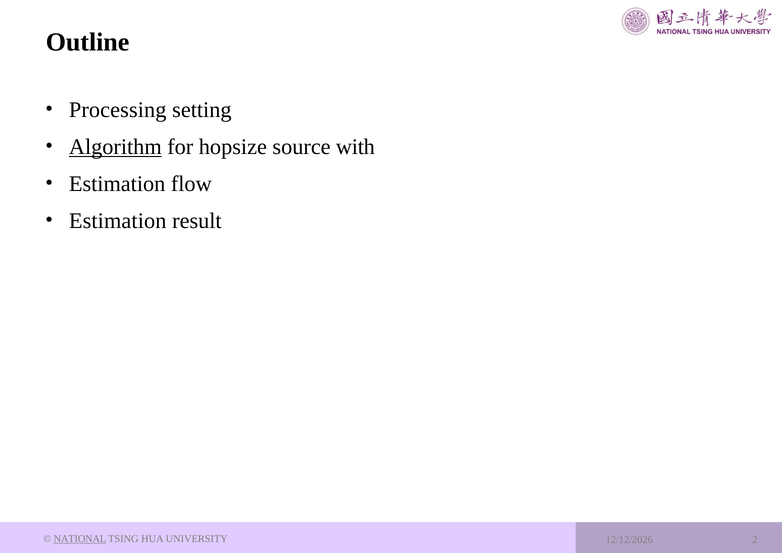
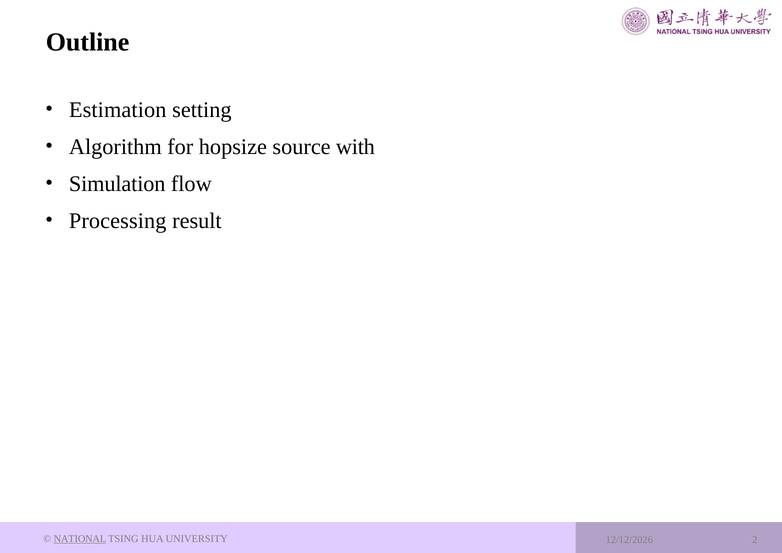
Processing: Processing -> Estimation
Algorithm underline: present -> none
Estimation at (117, 184): Estimation -> Simulation
Estimation at (118, 221): Estimation -> Processing
